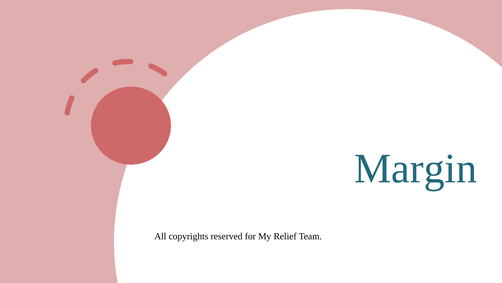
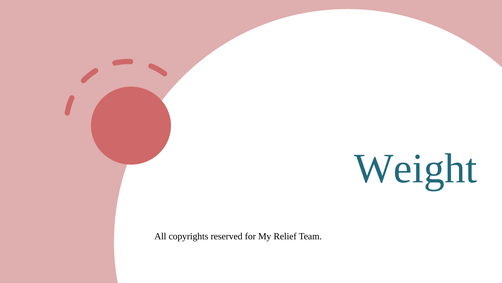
Margin: Margin -> Weight
